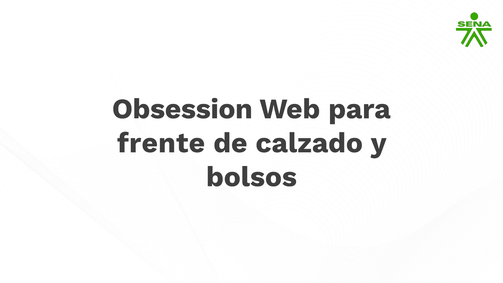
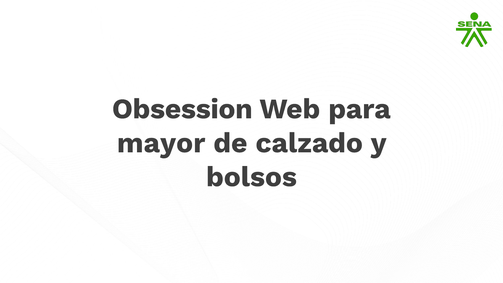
frente: frente -> mayor
